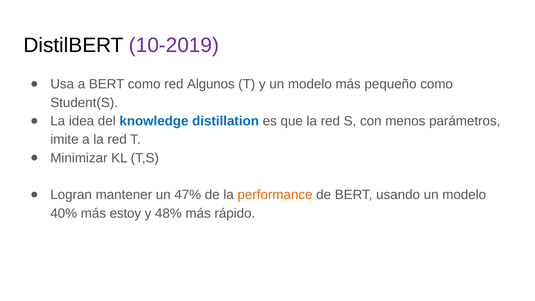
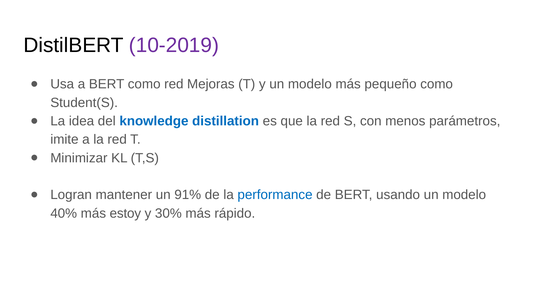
Algunos: Algunos -> Mejoras
47%: 47% -> 91%
performance colour: orange -> blue
48%: 48% -> 30%
